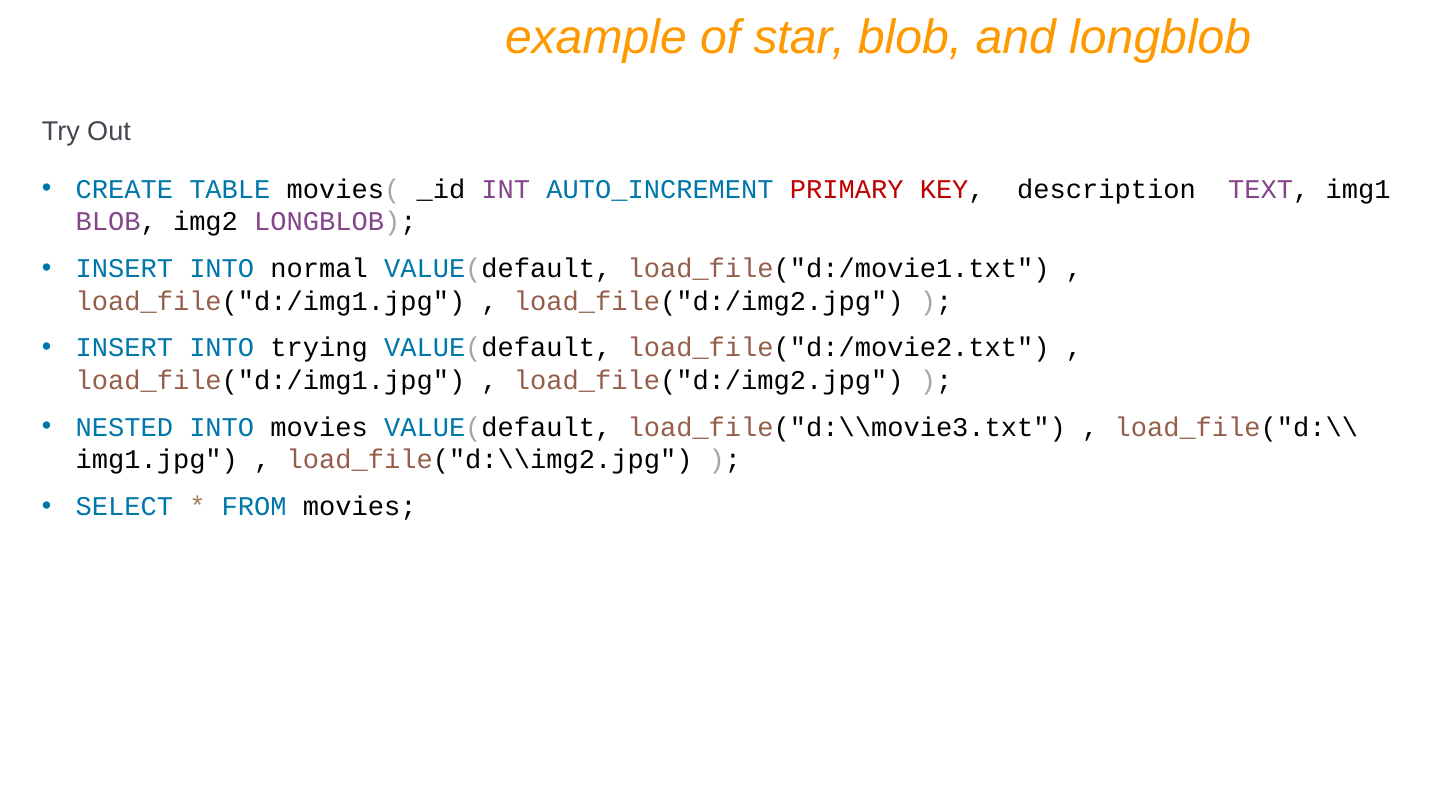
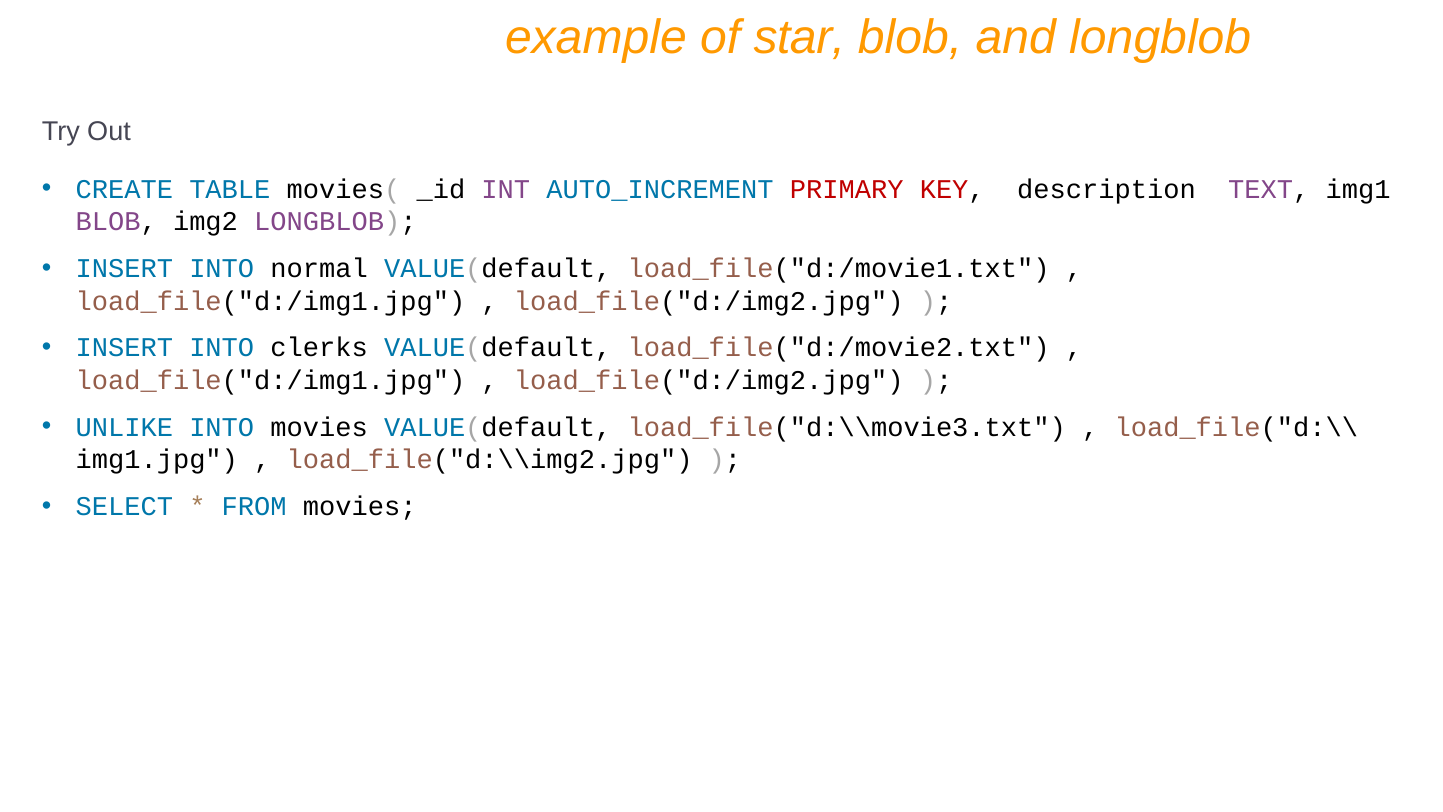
trying: trying -> clerks
NESTED: NESTED -> UNLIKE
